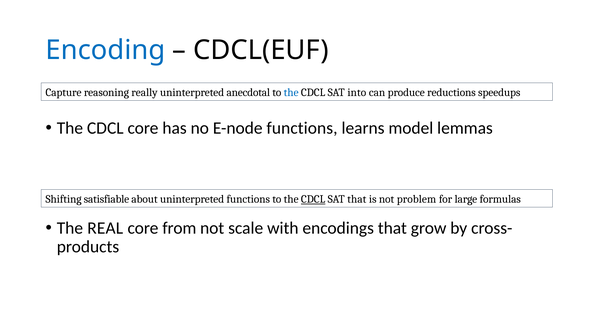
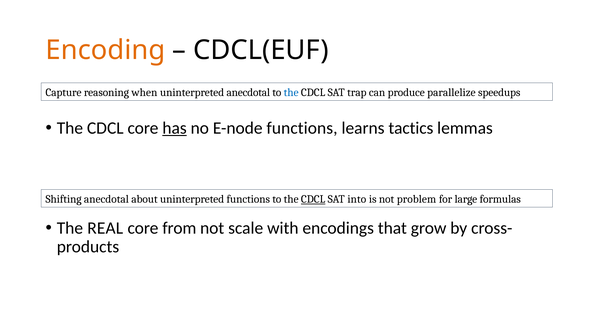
Encoding colour: blue -> orange
really: really -> when
into: into -> trap
reductions: reductions -> parallelize
has underline: none -> present
model: model -> tactics
Shifting satisfiable: satisfiable -> anecdotal
SAT that: that -> into
